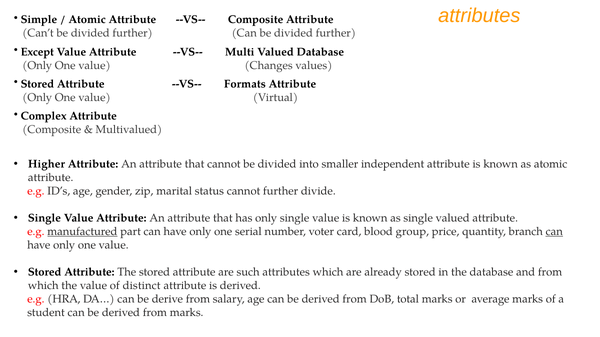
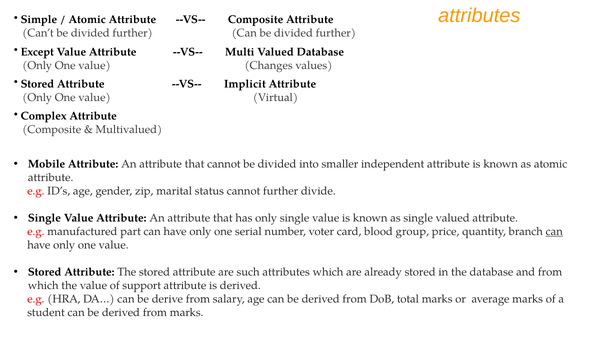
Formats: Formats -> Implicit
Higher: Higher -> Mobile
manufactured underline: present -> none
distinct: distinct -> support
